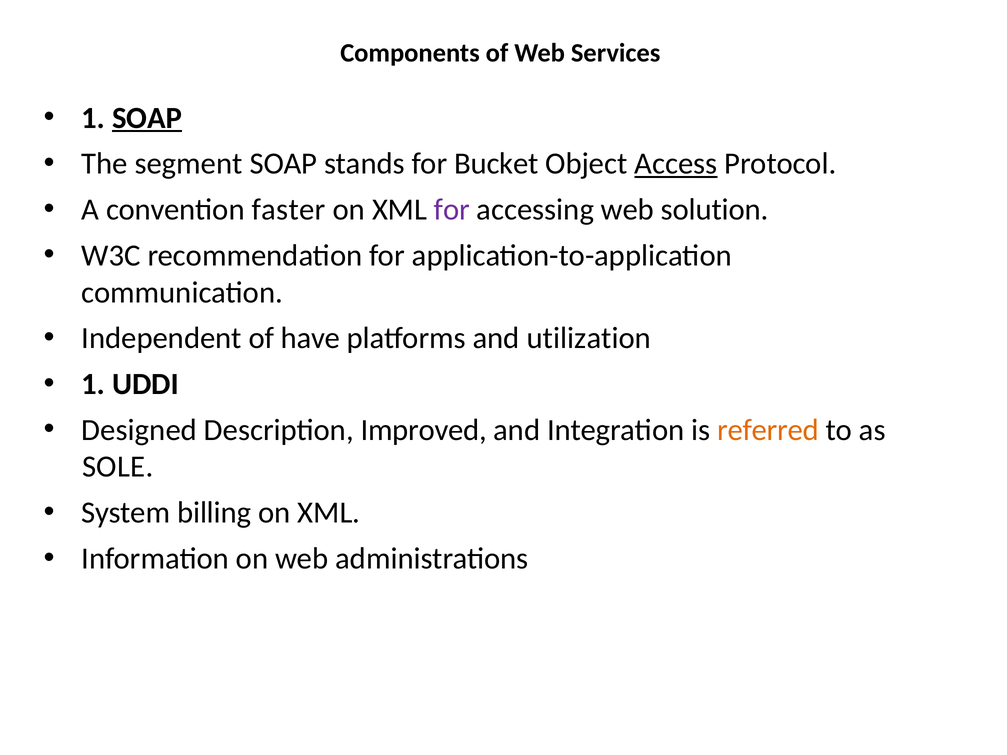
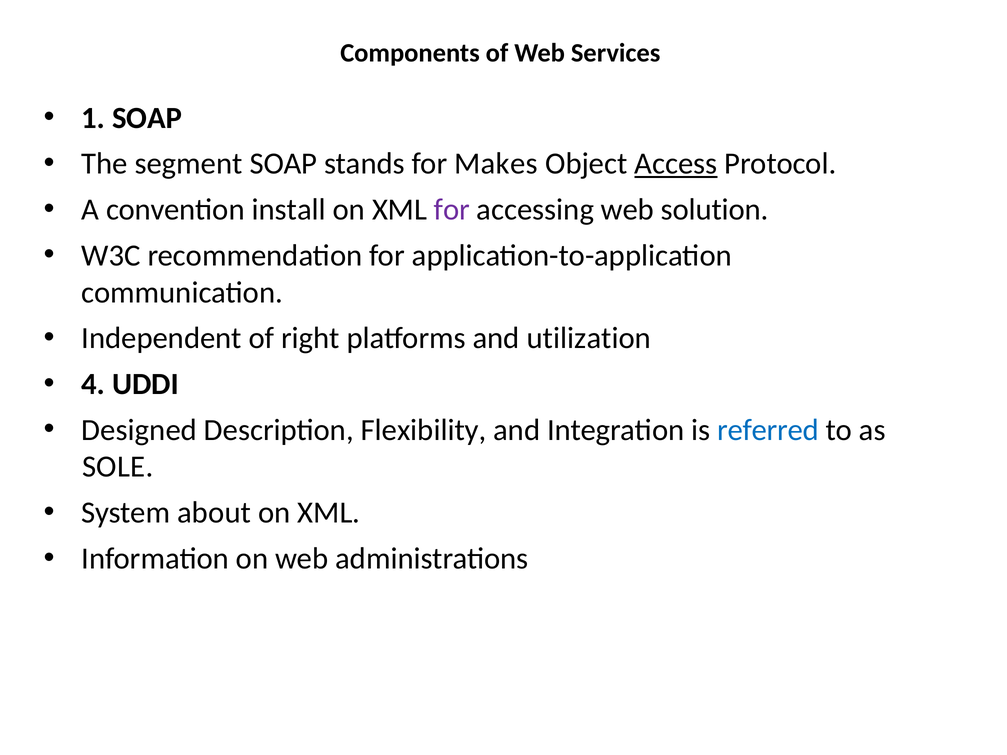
SOAP at (147, 118) underline: present -> none
Bucket: Bucket -> Makes
faster: faster -> install
have: have -> right
1 at (93, 384): 1 -> 4
Improved: Improved -> Flexibility
referred colour: orange -> blue
billing: billing -> about
